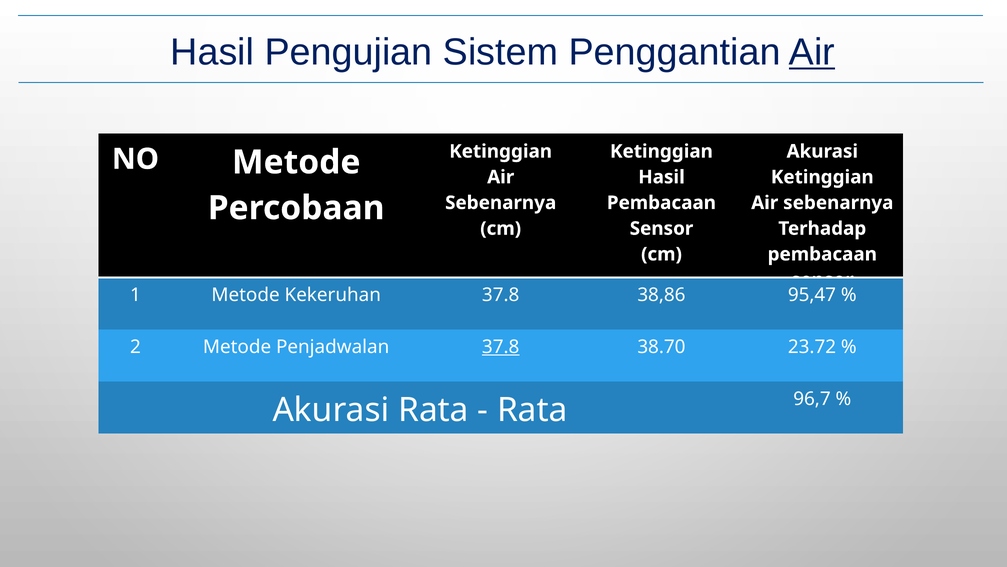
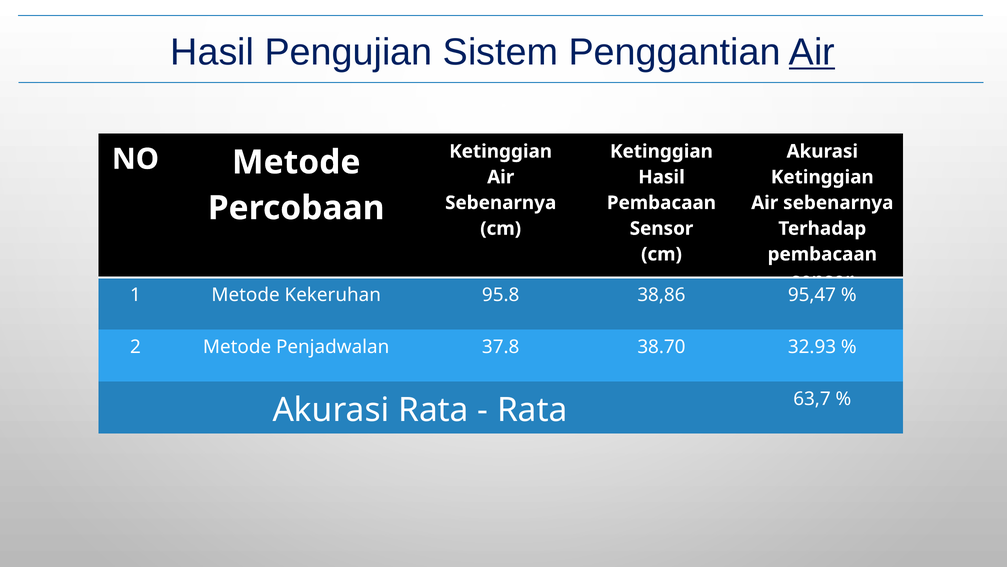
Kekeruhan 37.8: 37.8 -> 95.8
37.8 at (501, 347) underline: present -> none
23.72: 23.72 -> 32.93
96,7: 96,7 -> 63,7
